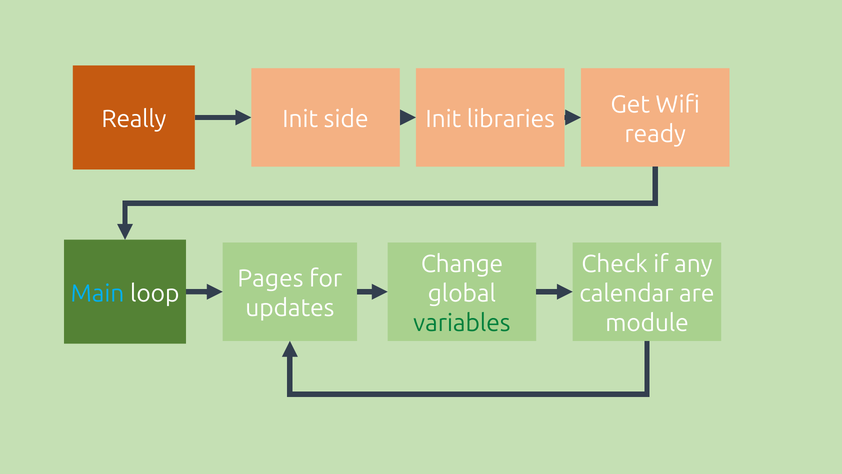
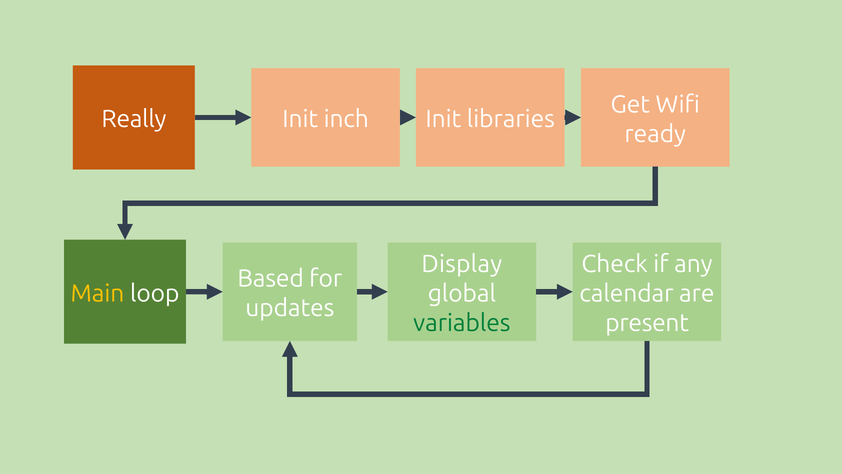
side: side -> inch
Change: Change -> Display
Pages: Pages -> Based
Main colour: light blue -> yellow
module: module -> present
